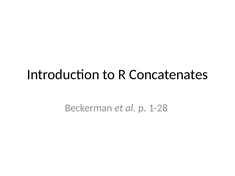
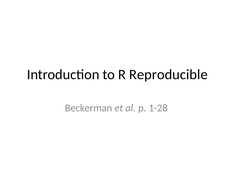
Concatenates: Concatenates -> Reproducible
